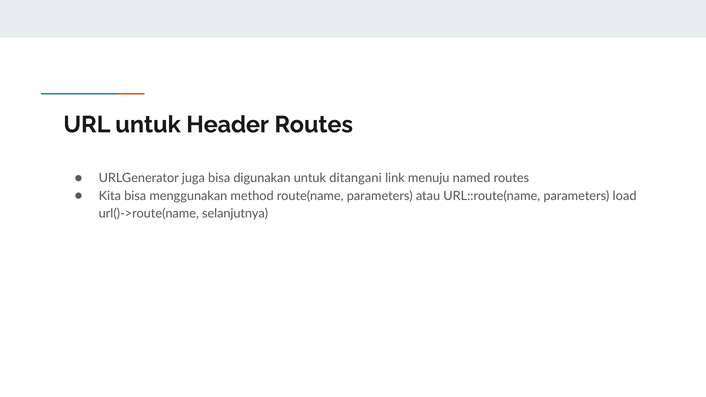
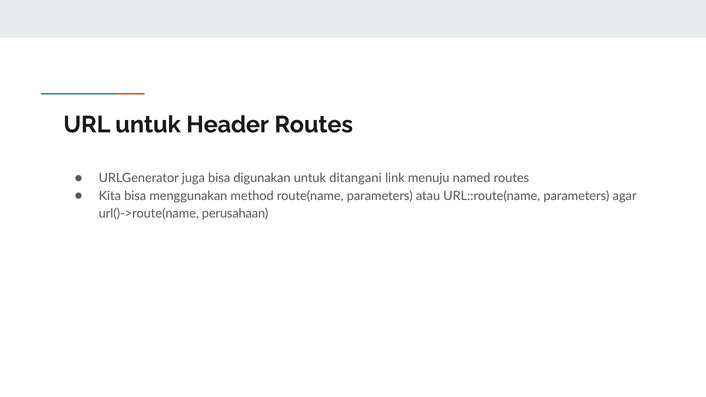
load: load -> agar
selanjutnya: selanjutnya -> perusahaan
